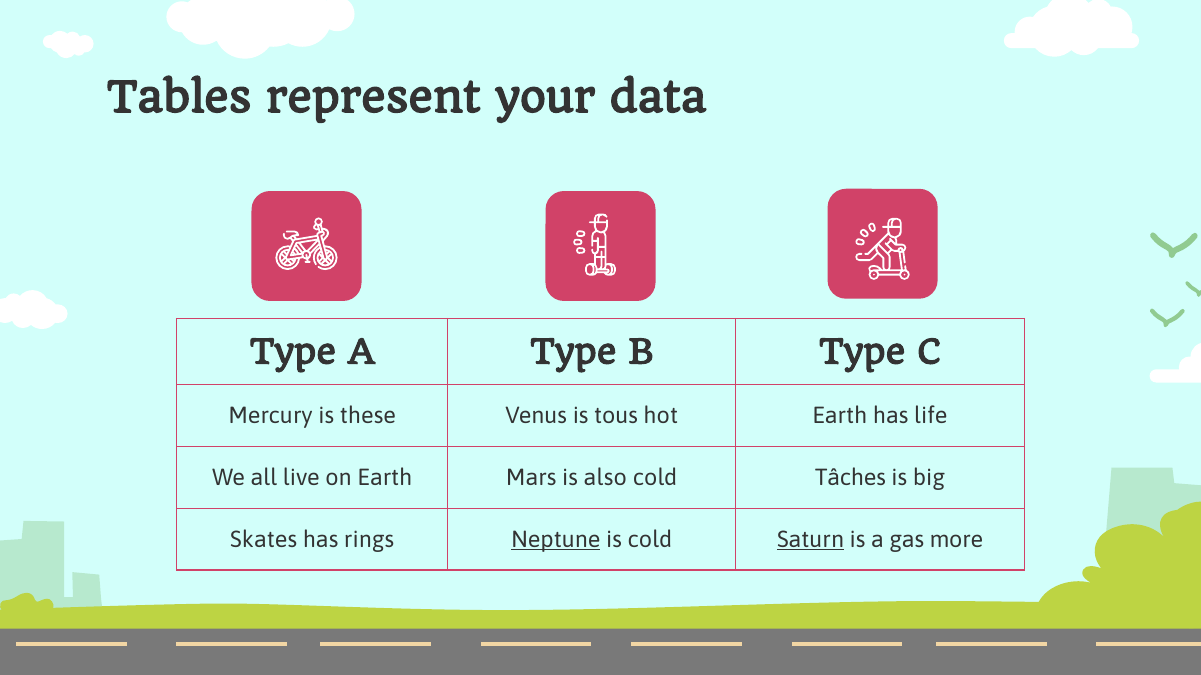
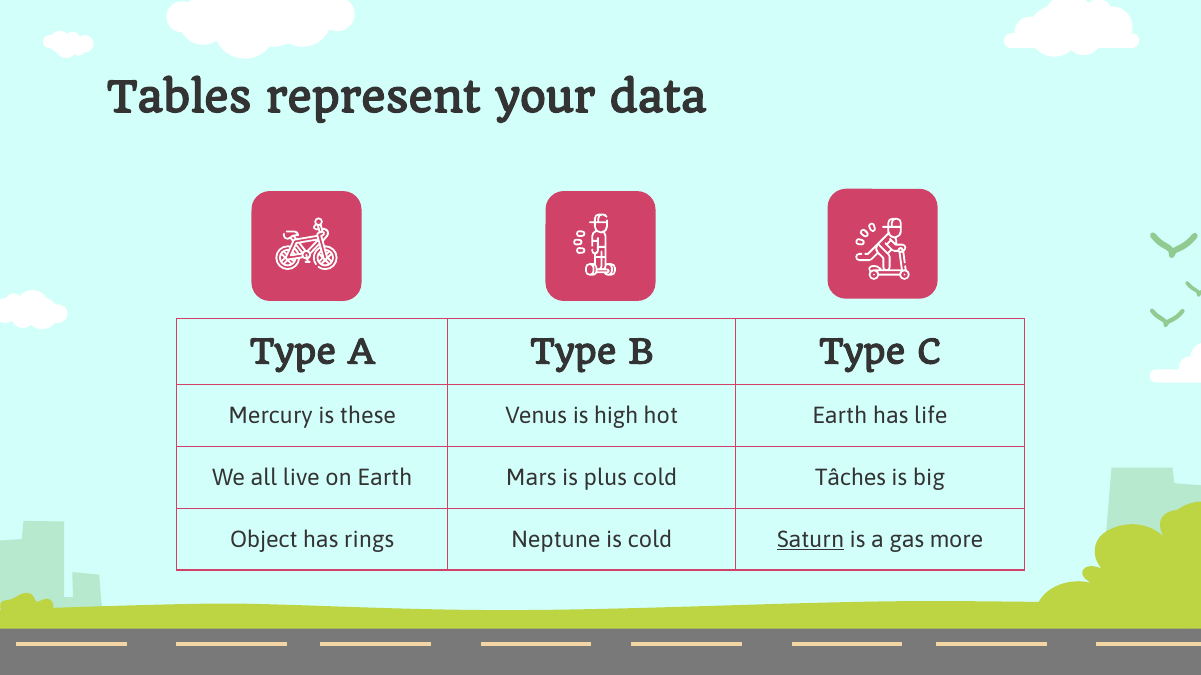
tous: tous -> high
also: also -> plus
Skates: Skates -> Object
Neptune underline: present -> none
